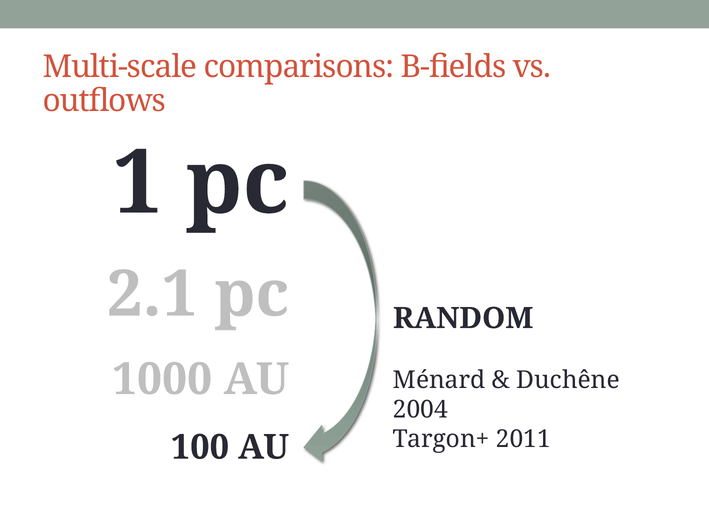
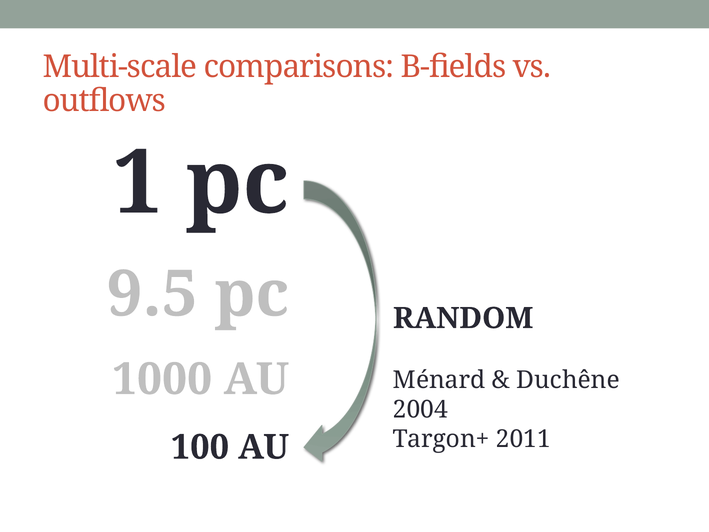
2.1: 2.1 -> 9.5
